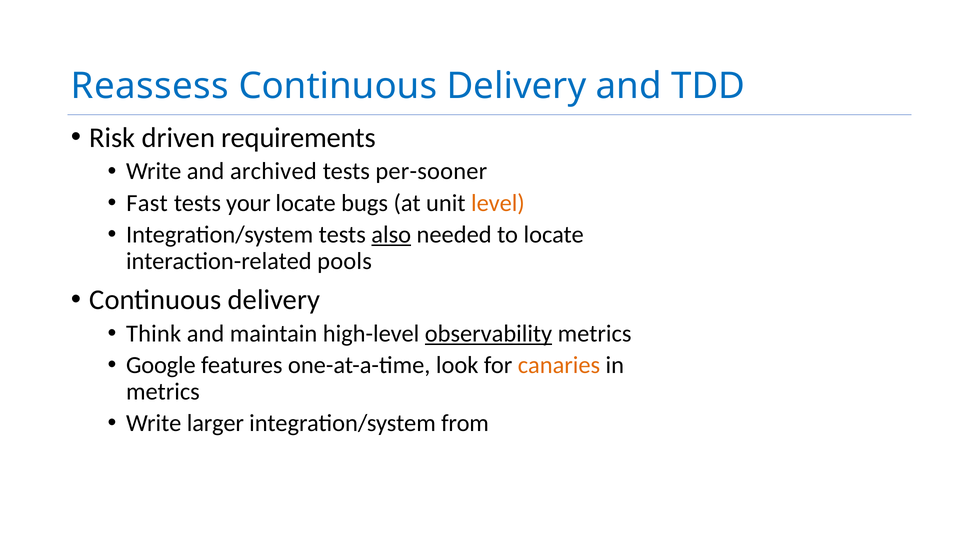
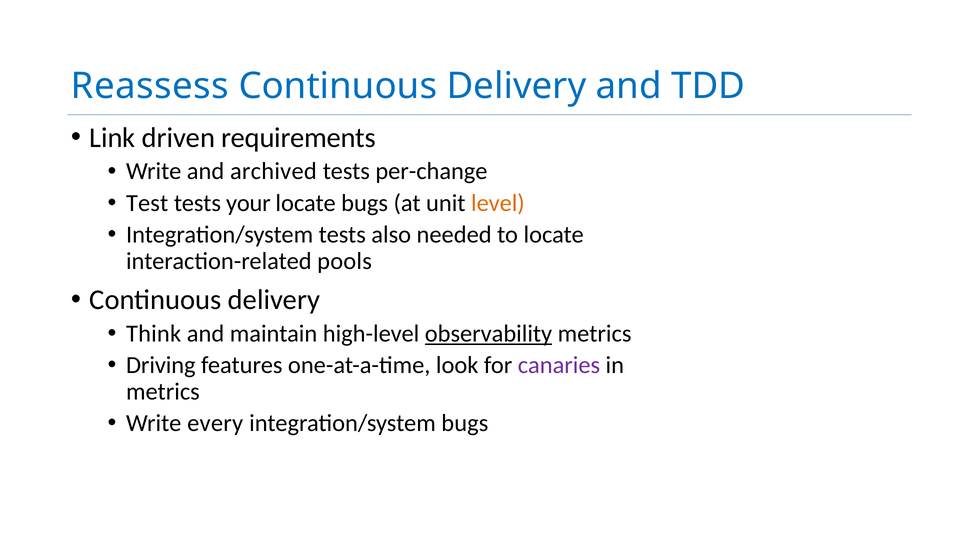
Risk: Risk -> Link
per-sooner: per-sooner -> per-change
Fast: Fast -> Test
also underline: present -> none
Google: Google -> Driving
canaries colour: orange -> purple
larger: larger -> every
integration/system from: from -> bugs
